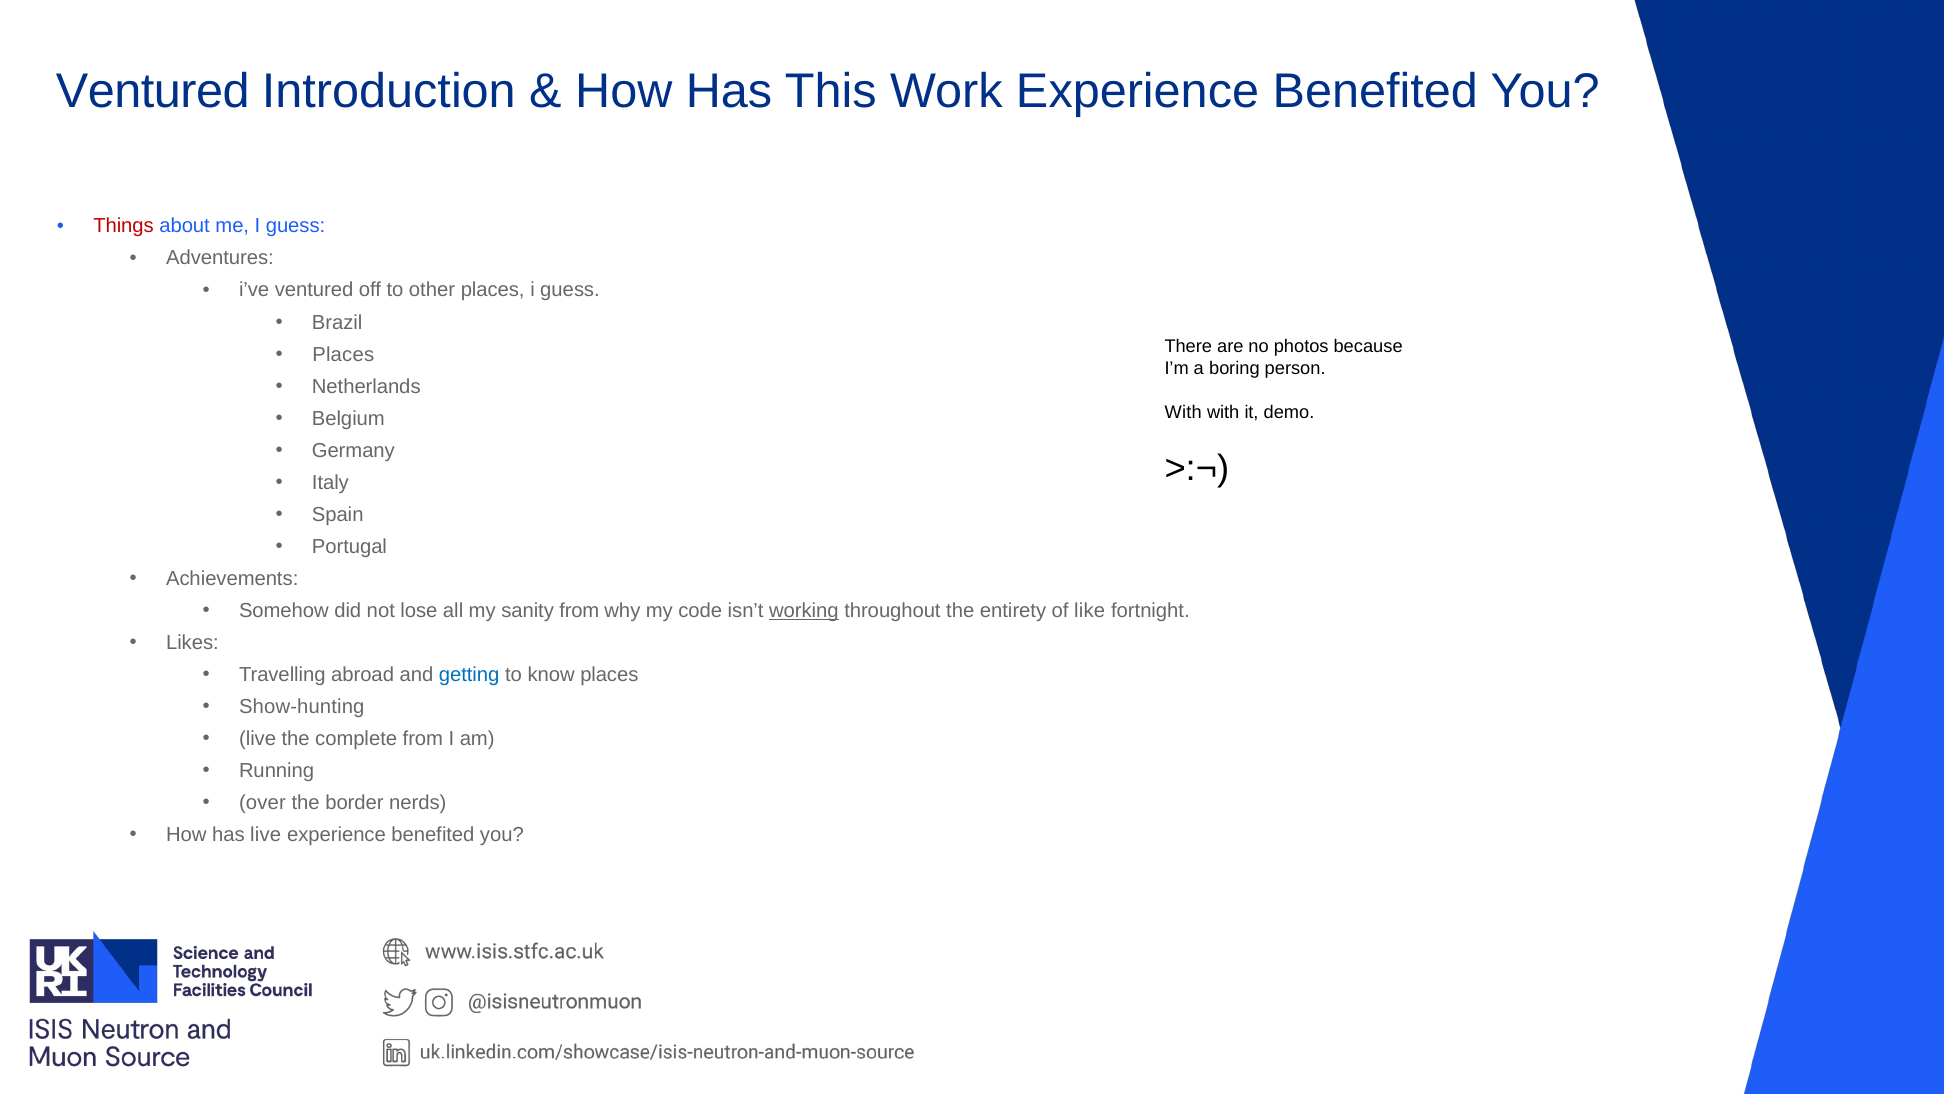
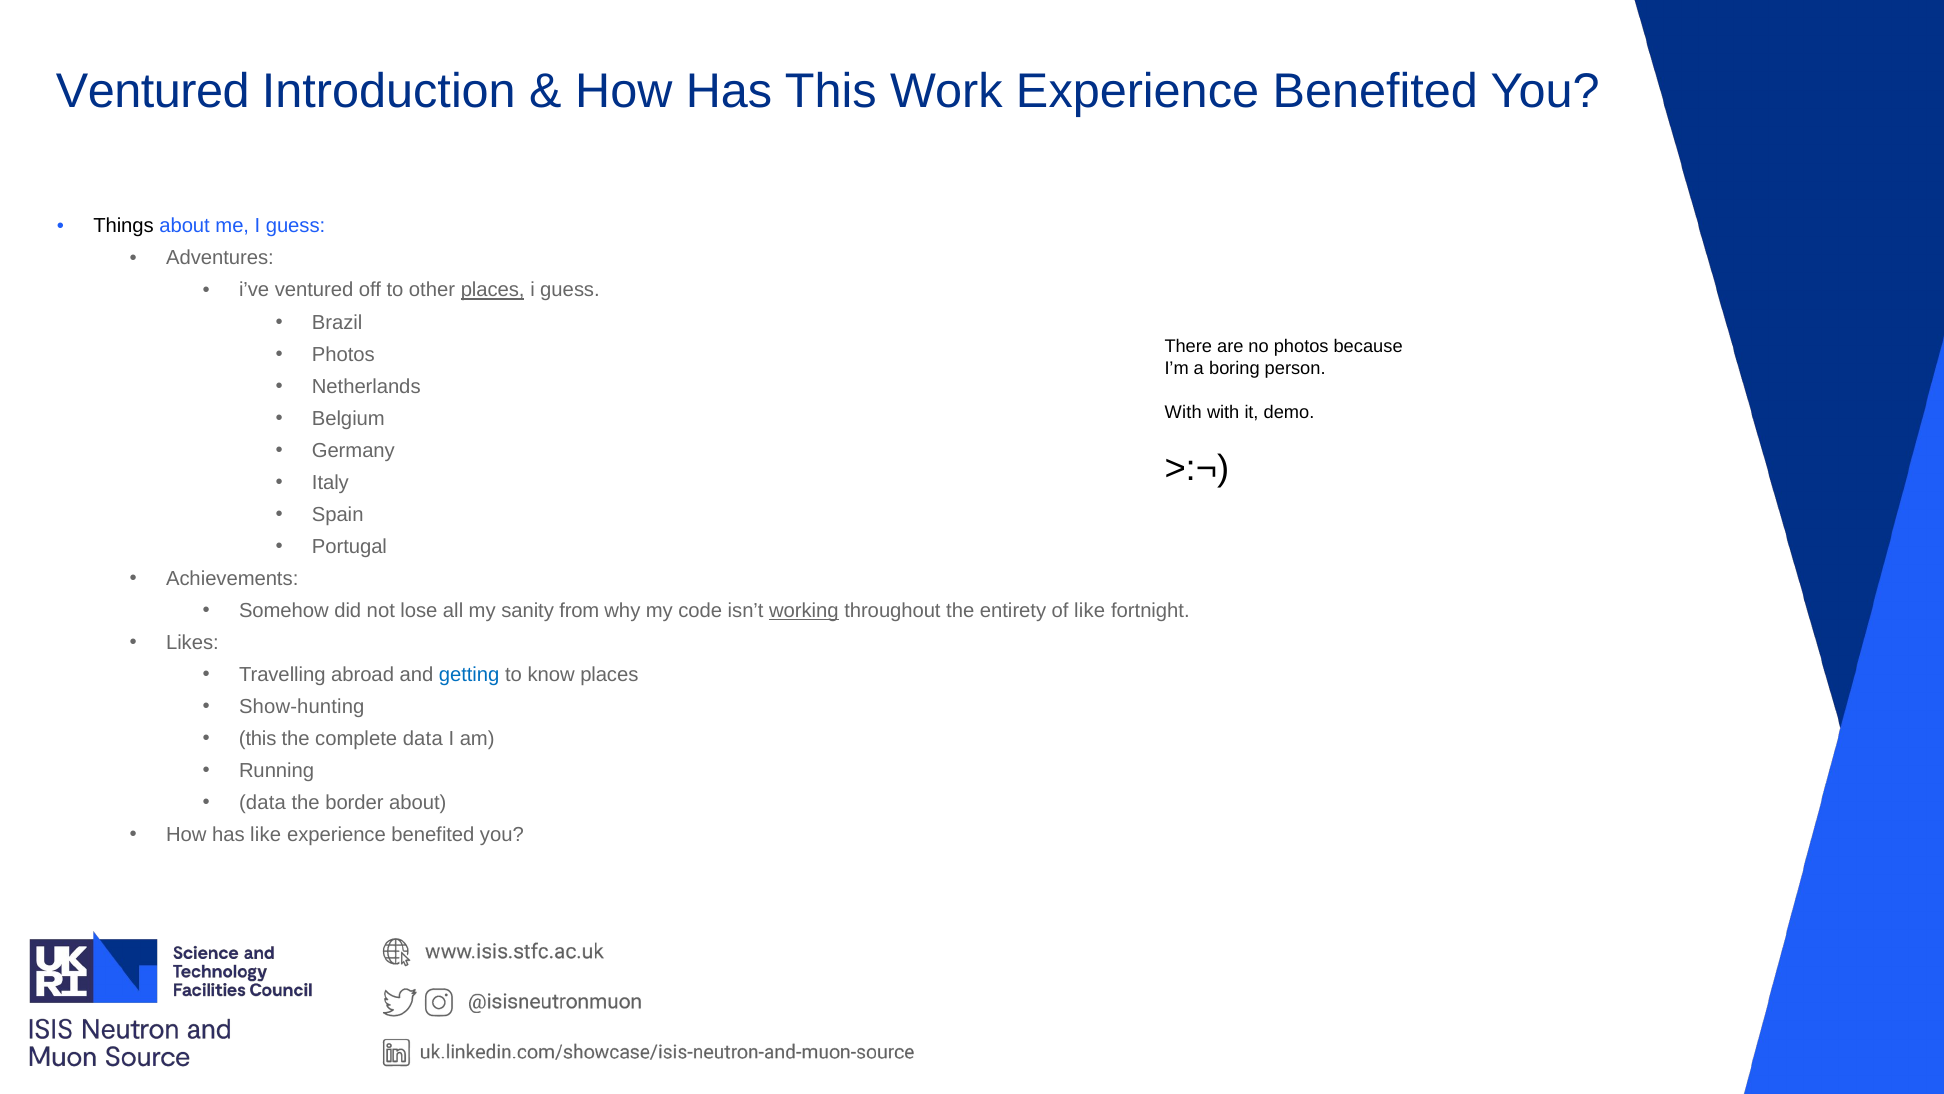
Things colour: red -> black
places at (493, 290) underline: none -> present
Places at (343, 354): Places -> Photos
live at (258, 739): live -> this
complete from: from -> data
over at (262, 803): over -> data
border nerds: nerds -> about
has live: live -> like
